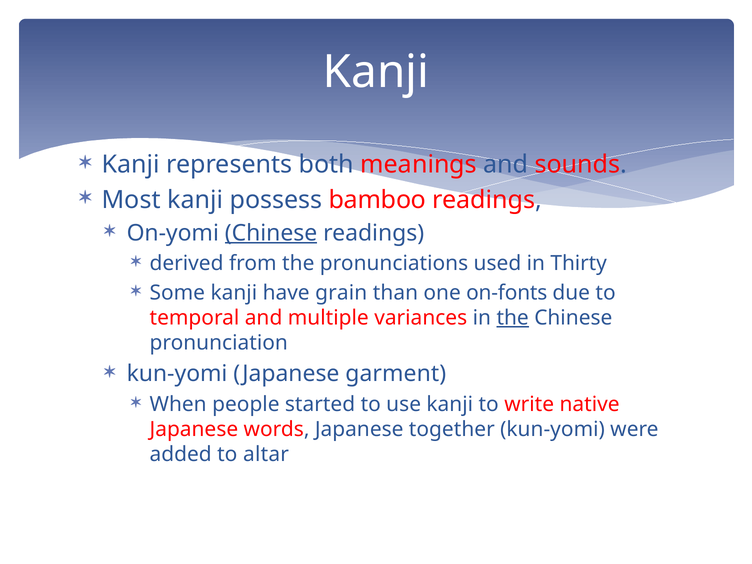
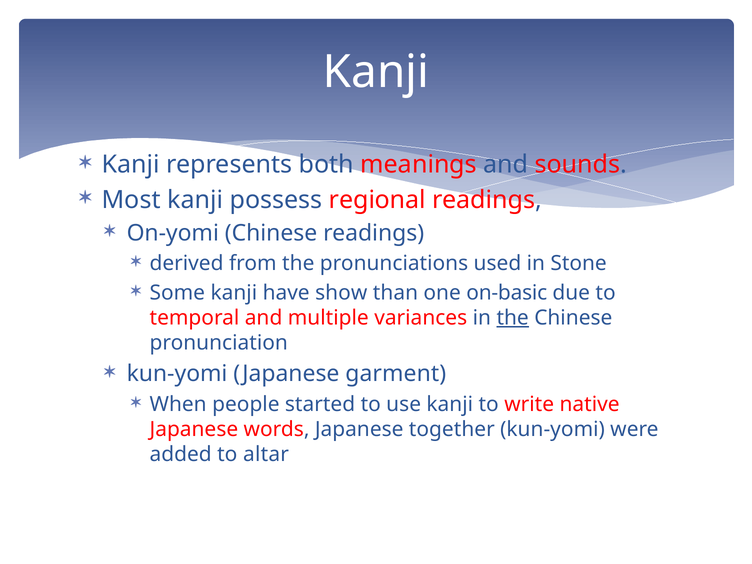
bamboo: bamboo -> regional
Chinese at (271, 233) underline: present -> none
Thirty: Thirty -> Stone
grain: grain -> show
on-fonts: on-fonts -> on-basic
